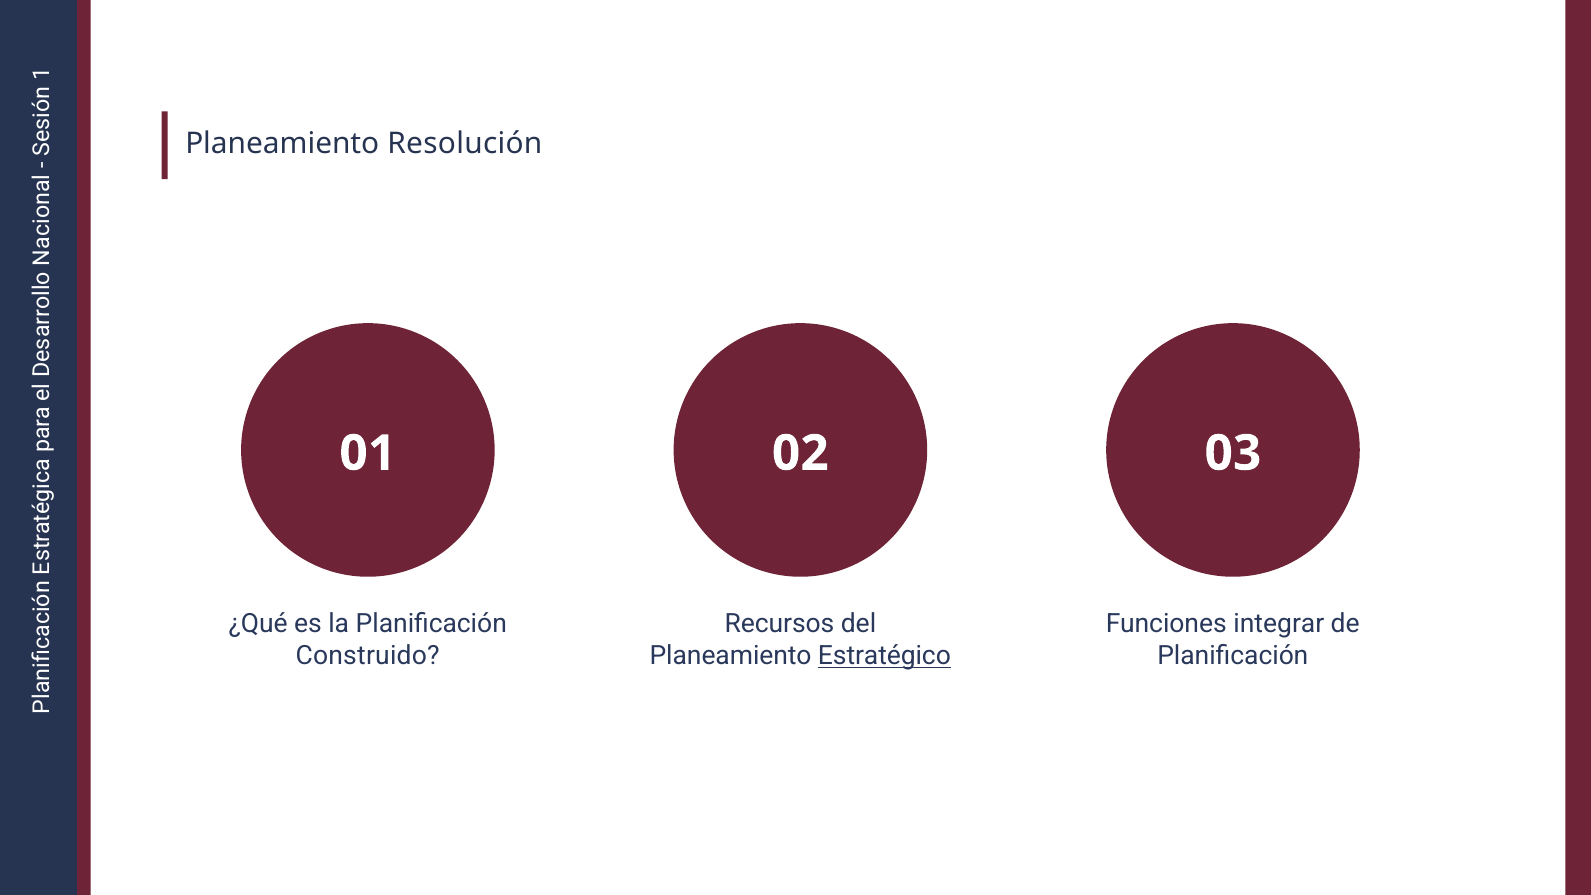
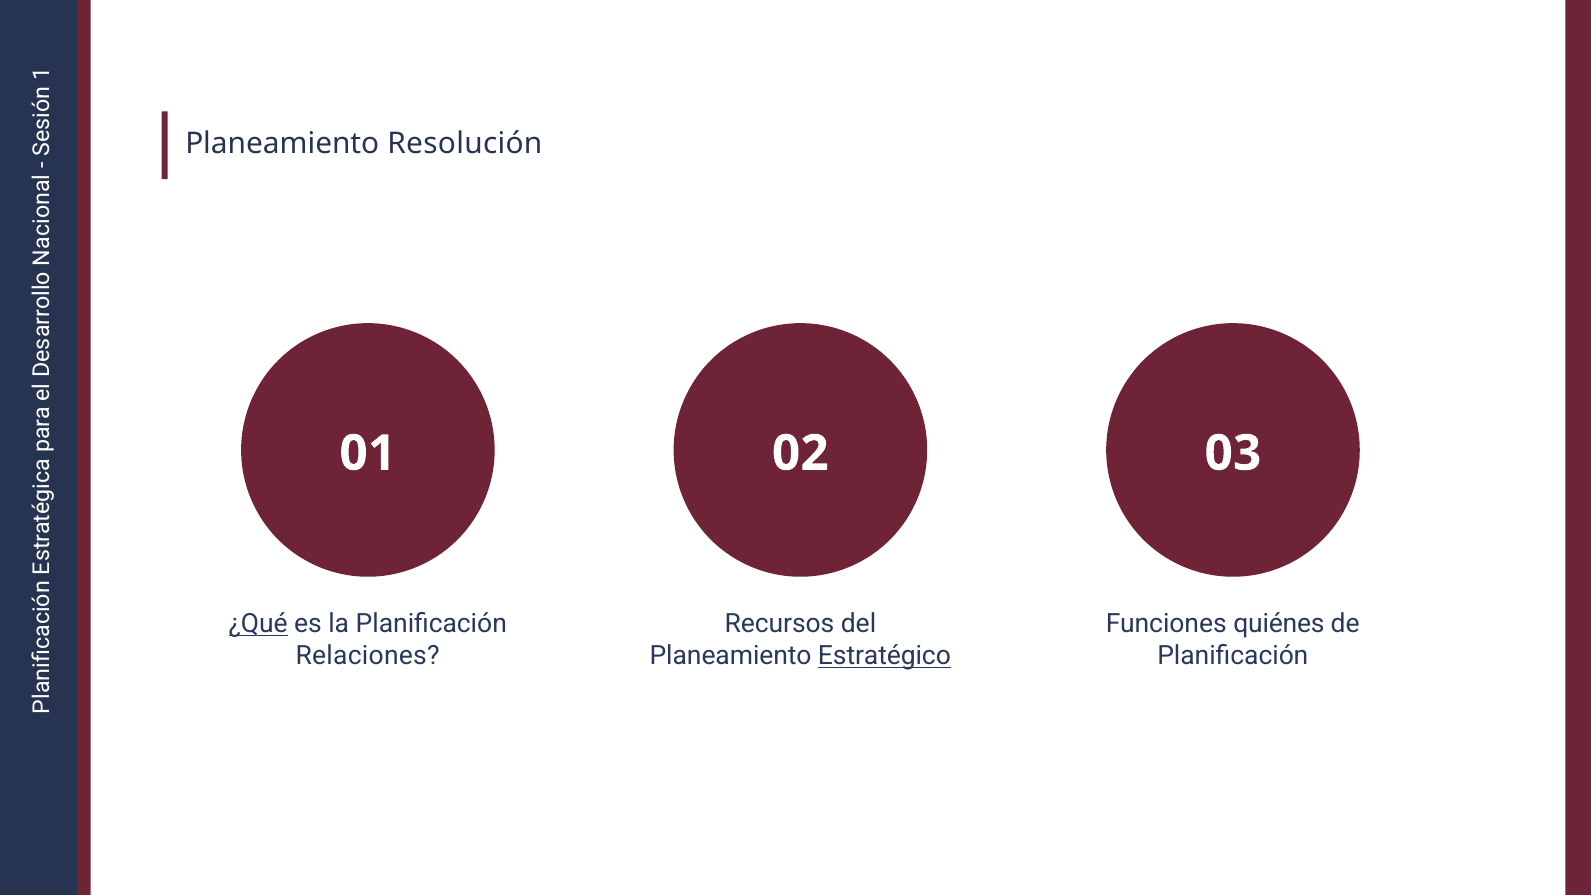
¿Qué underline: none -> present
integrar: integrar -> quiénes
Construido: Construido -> Relaciones
